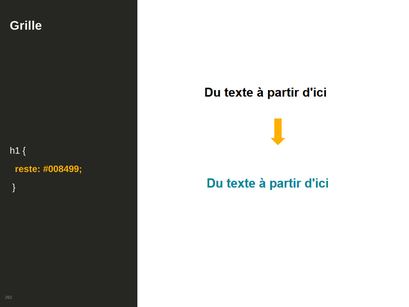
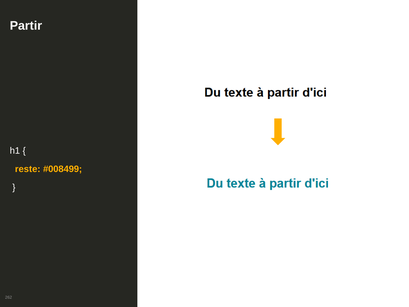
Grille: Grille -> Partir
